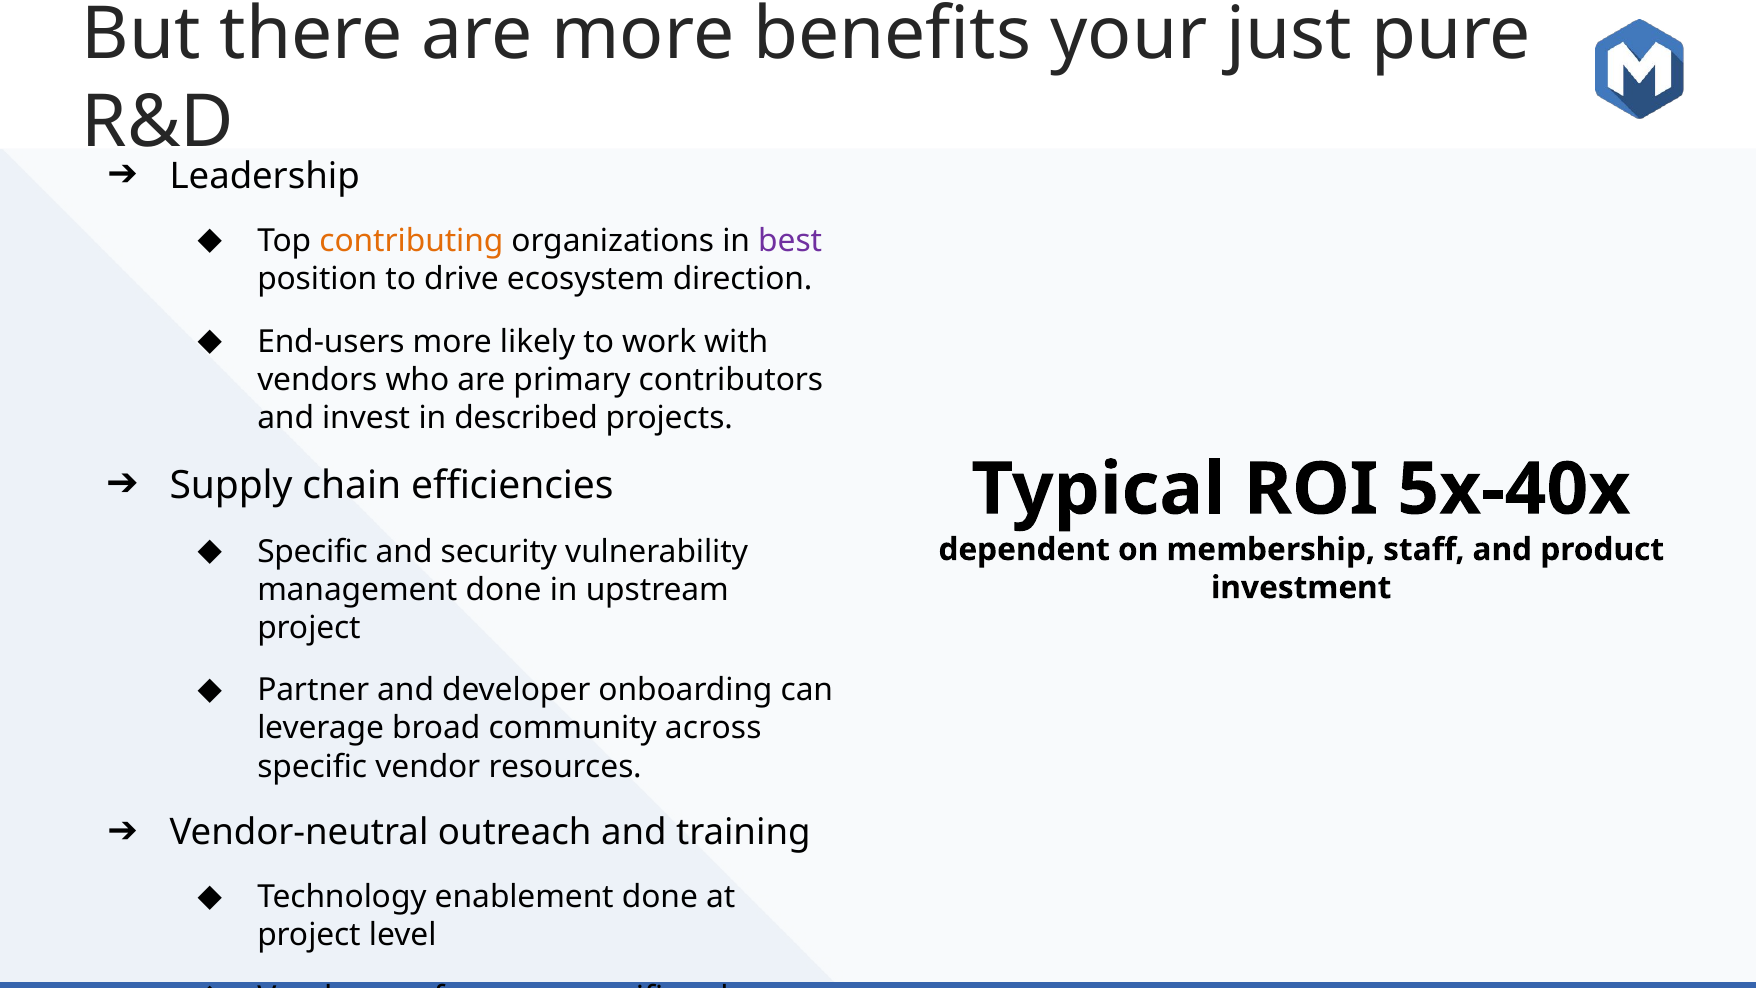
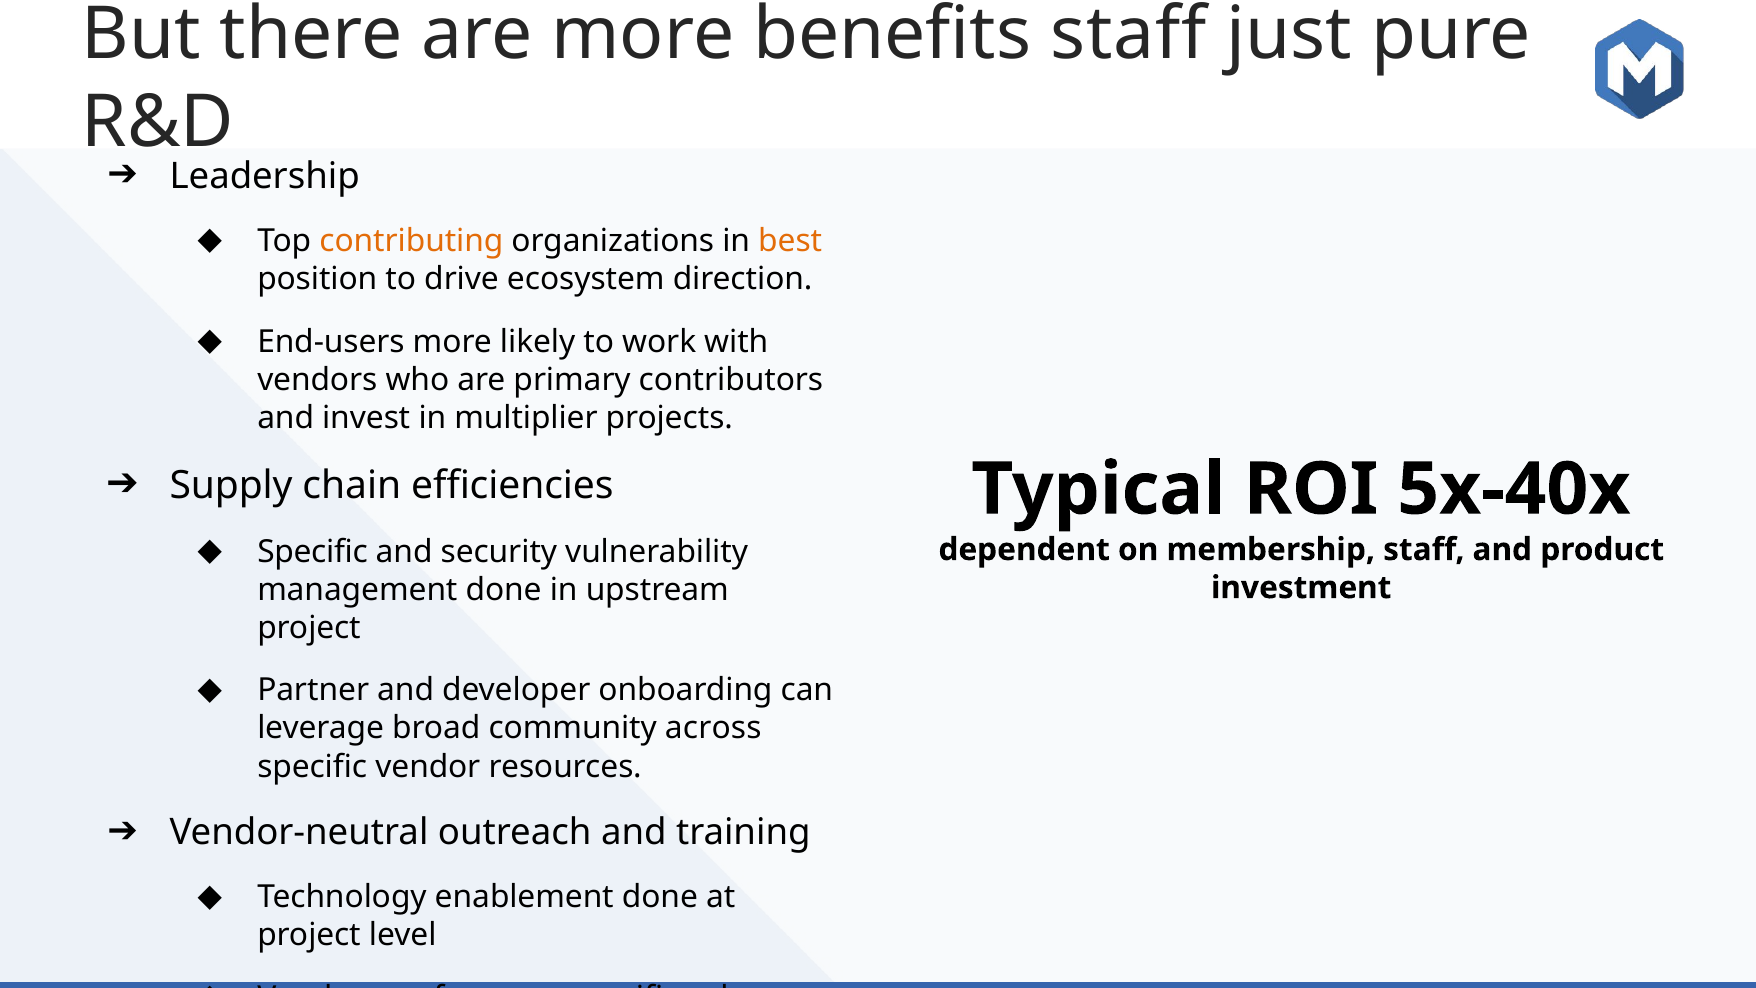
benefits your: your -> staff
best colour: purple -> orange
described: described -> multiplier
